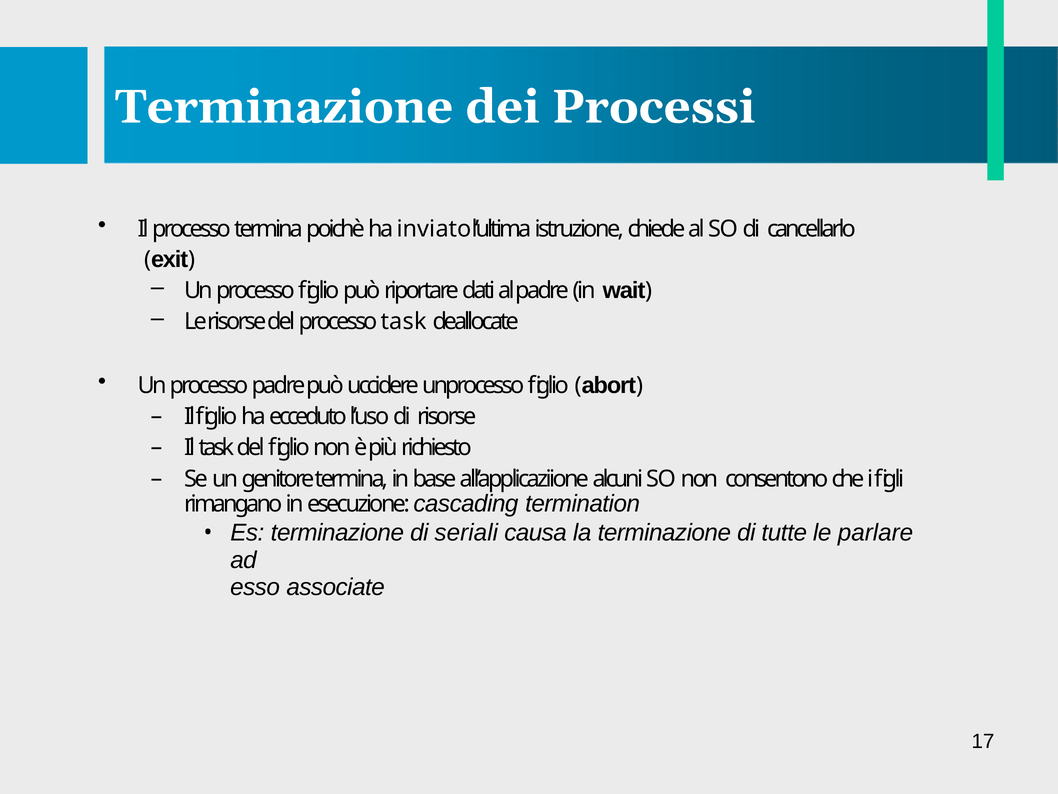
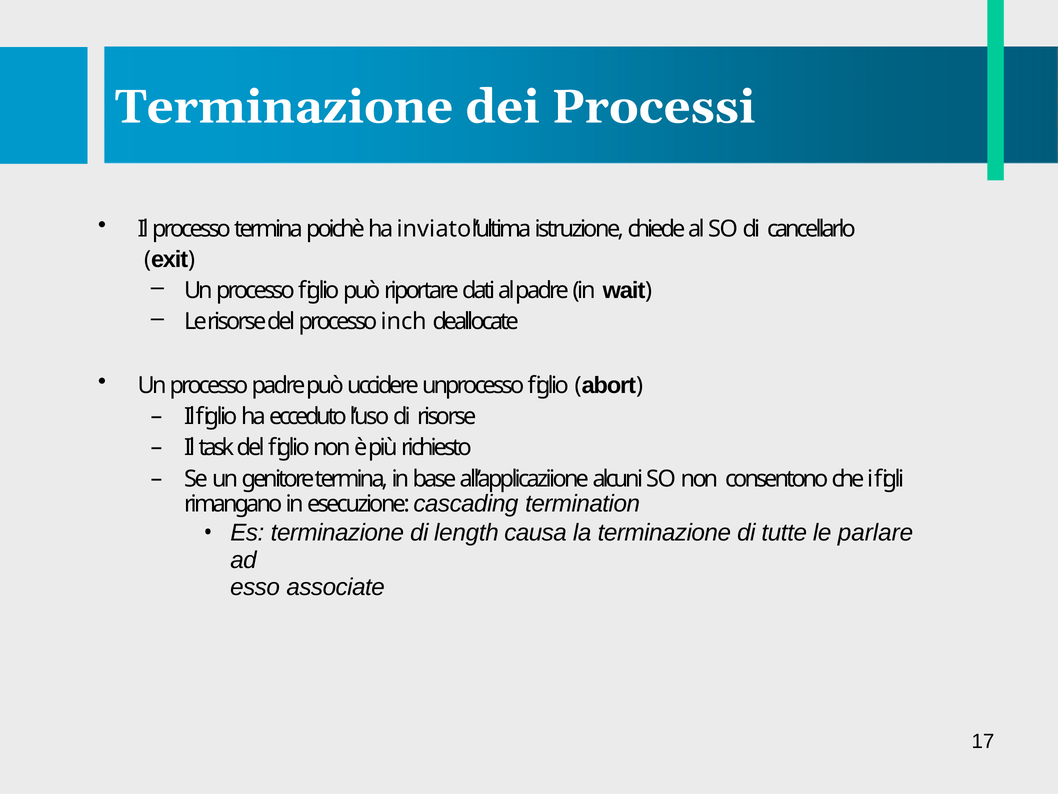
processo task: task -> inch
seriali: seriali -> length
